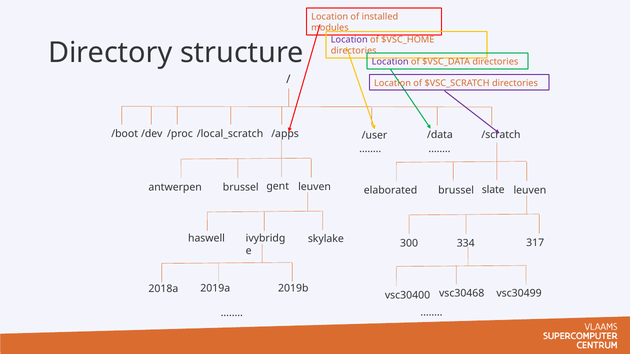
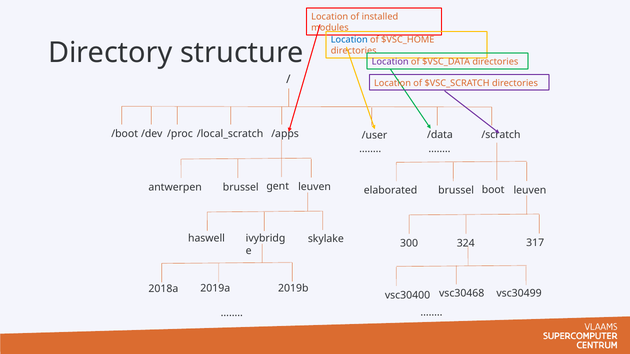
Location at (349, 40) colour: purple -> blue
slate: slate -> boot
334: 334 -> 324
